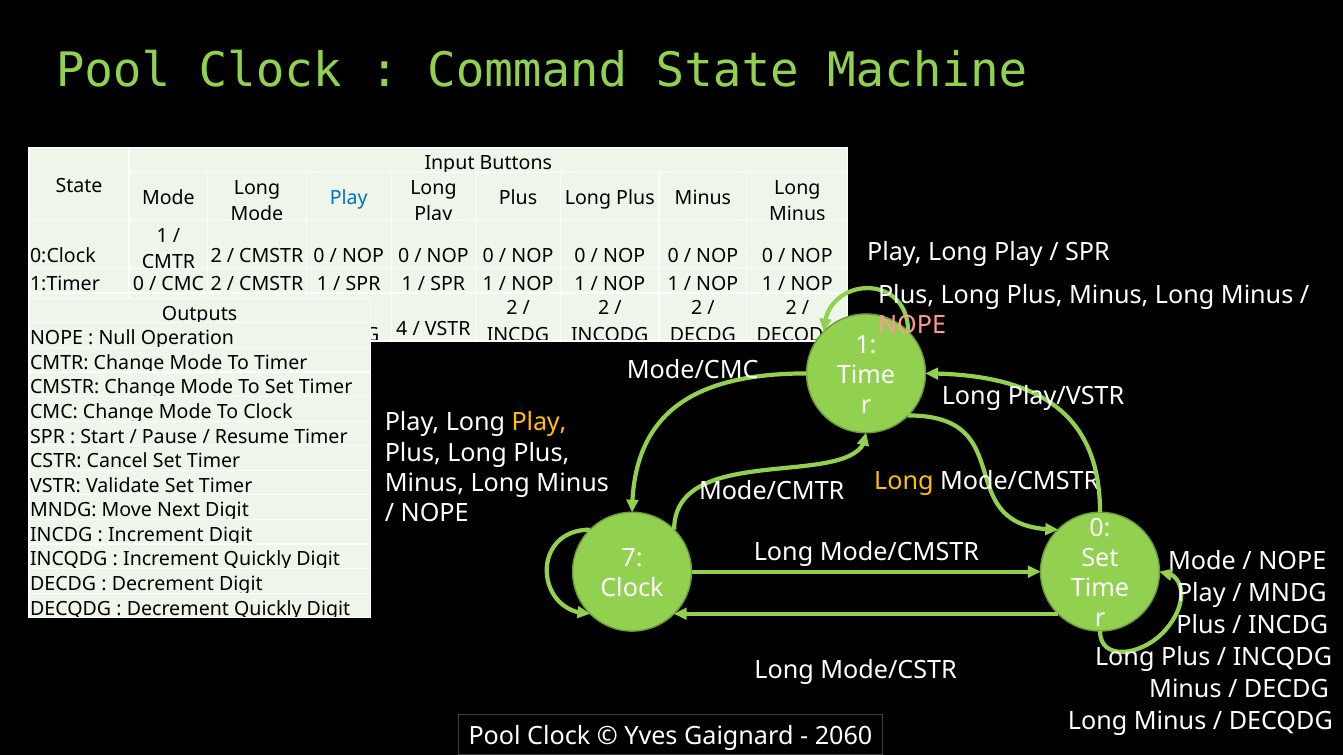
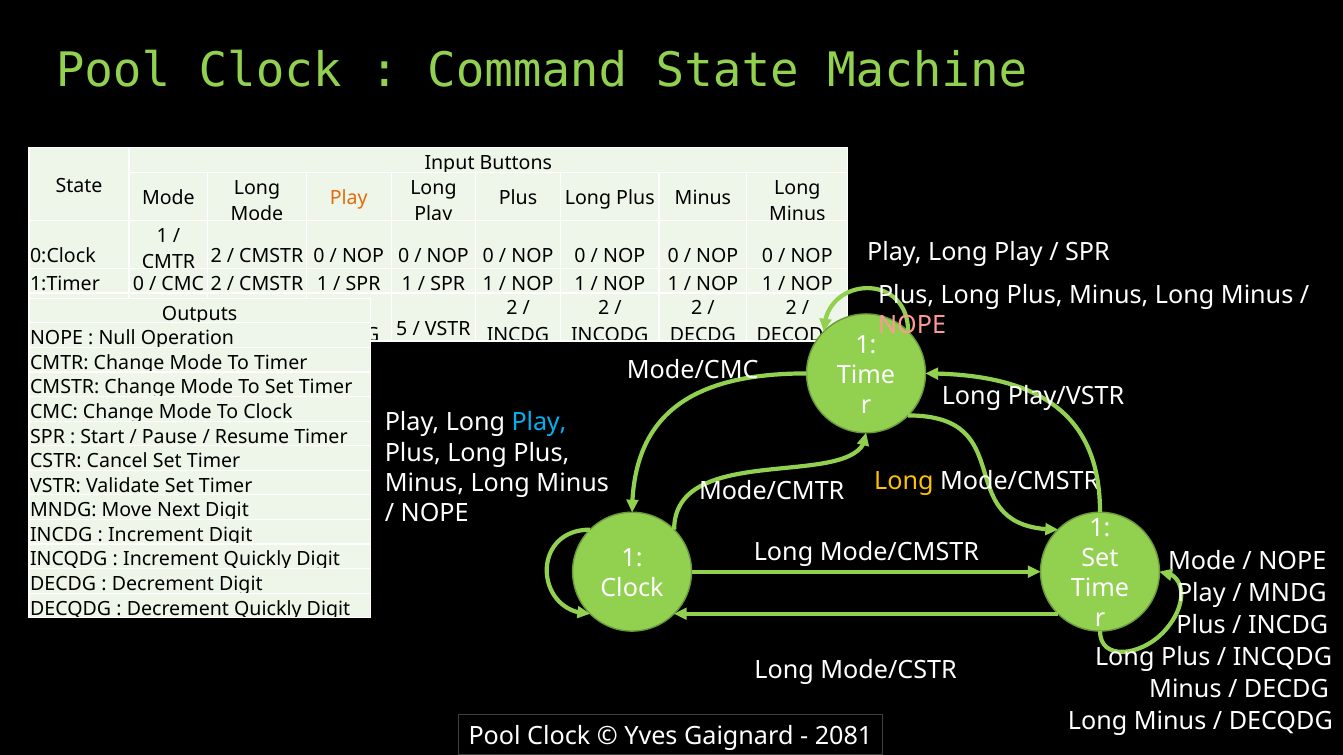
Play at (349, 198) colour: blue -> orange
4: 4 -> 5
Play at (539, 423) colour: yellow -> light blue
0 at (1100, 528): 0 -> 1
7 at (632, 559): 7 -> 1
2060: 2060 -> 2081
